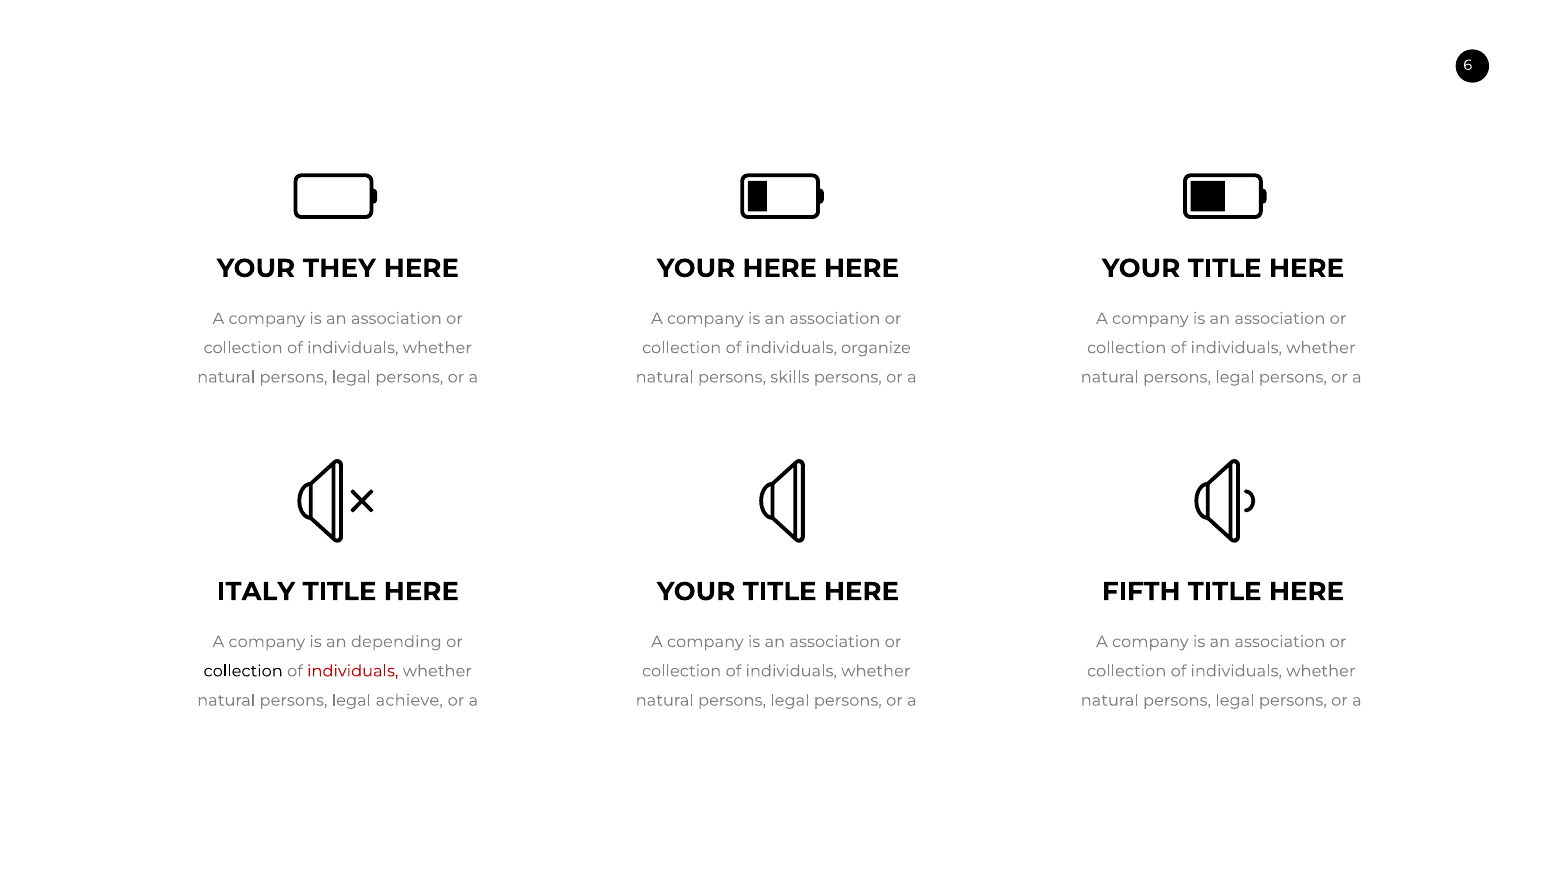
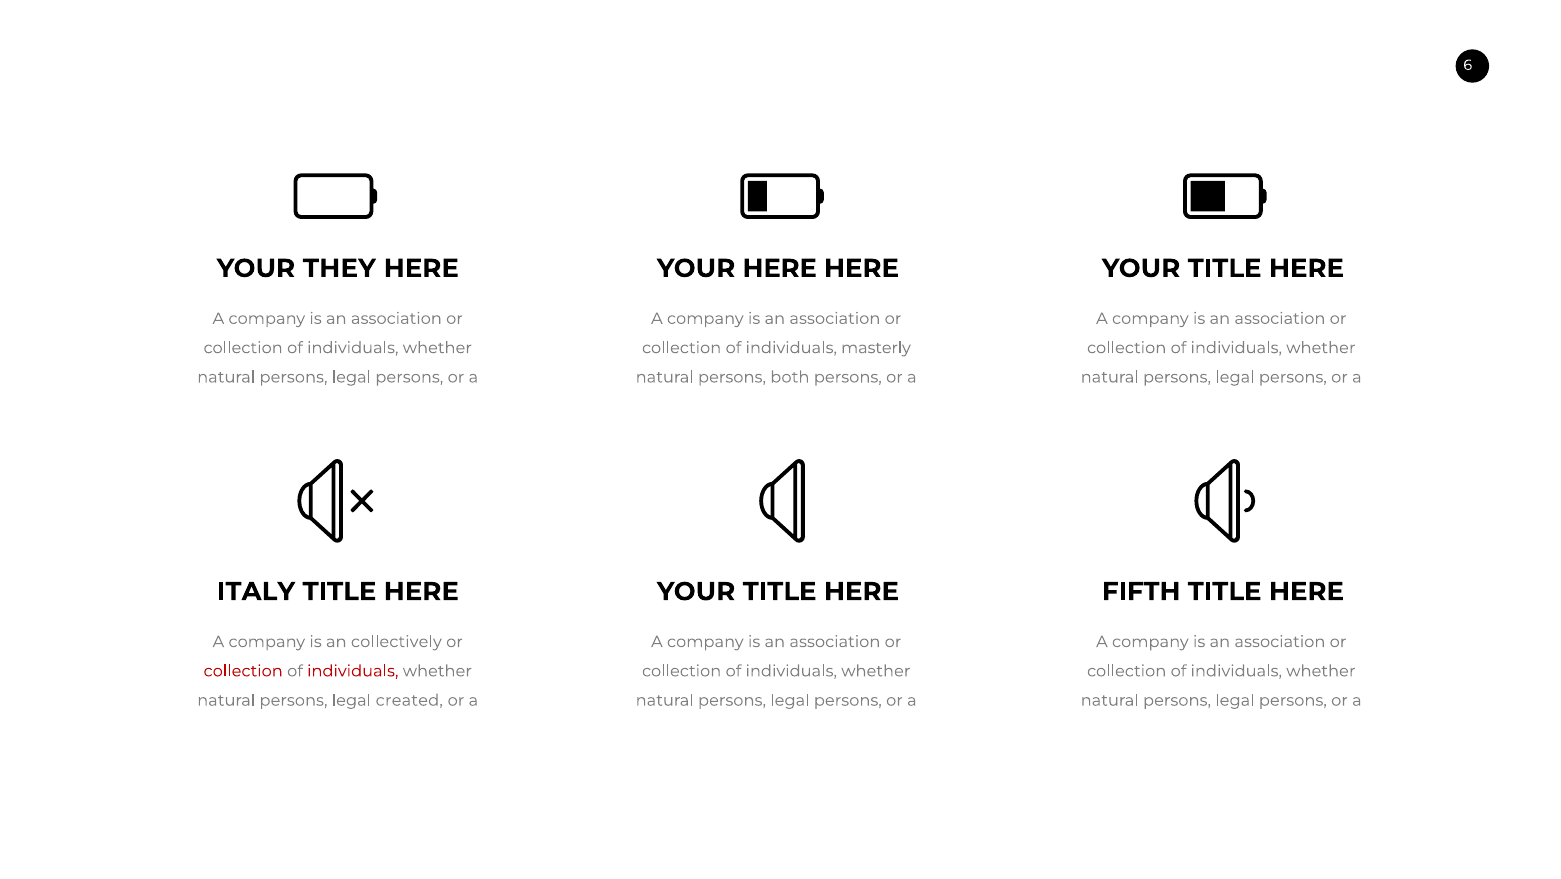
organize: organize -> masterly
skills: skills -> both
depending: depending -> collectively
collection at (243, 671) colour: black -> red
achieve: achieve -> created
